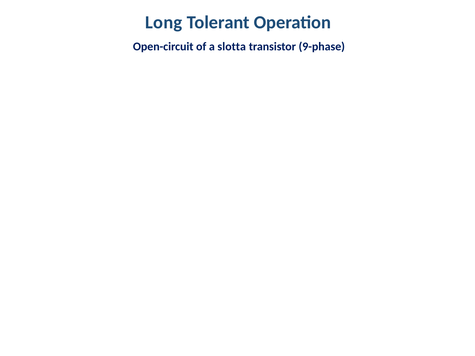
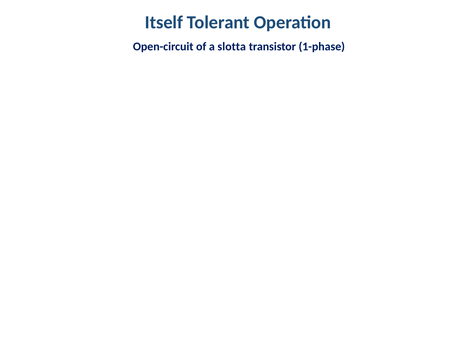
Long: Long -> Itself
9-phase: 9-phase -> 1-phase
